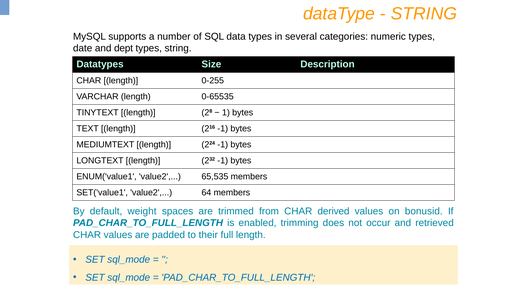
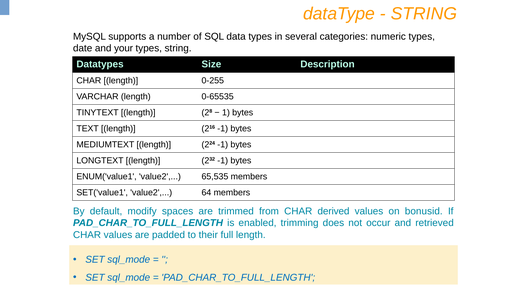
dept: dept -> your
weight: weight -> modify
